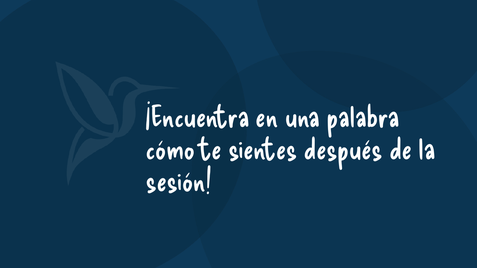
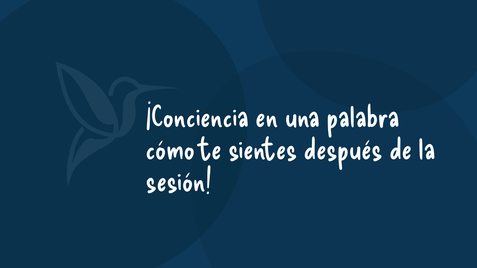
¡Encuentra: ¡Encuentra -> ¡Conciencia
